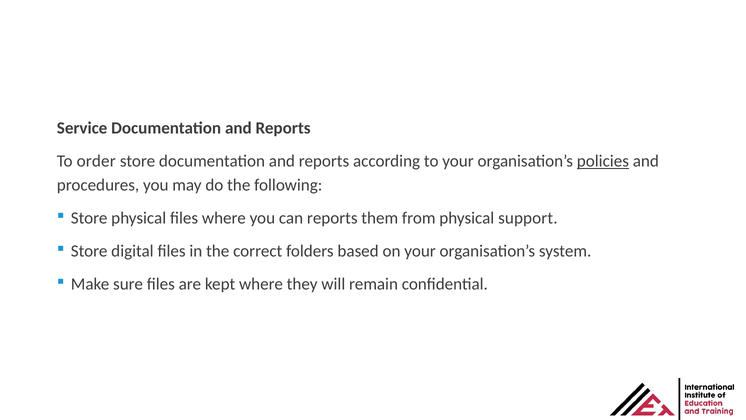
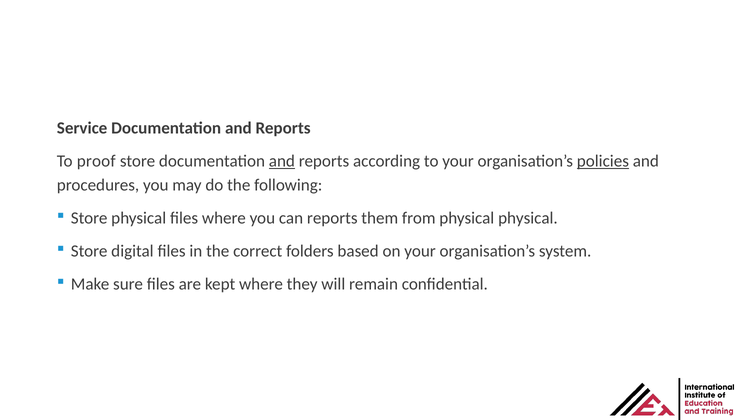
order: order -> proof
and at (282, 161) underline: none -> present
physical support: support -> physical
